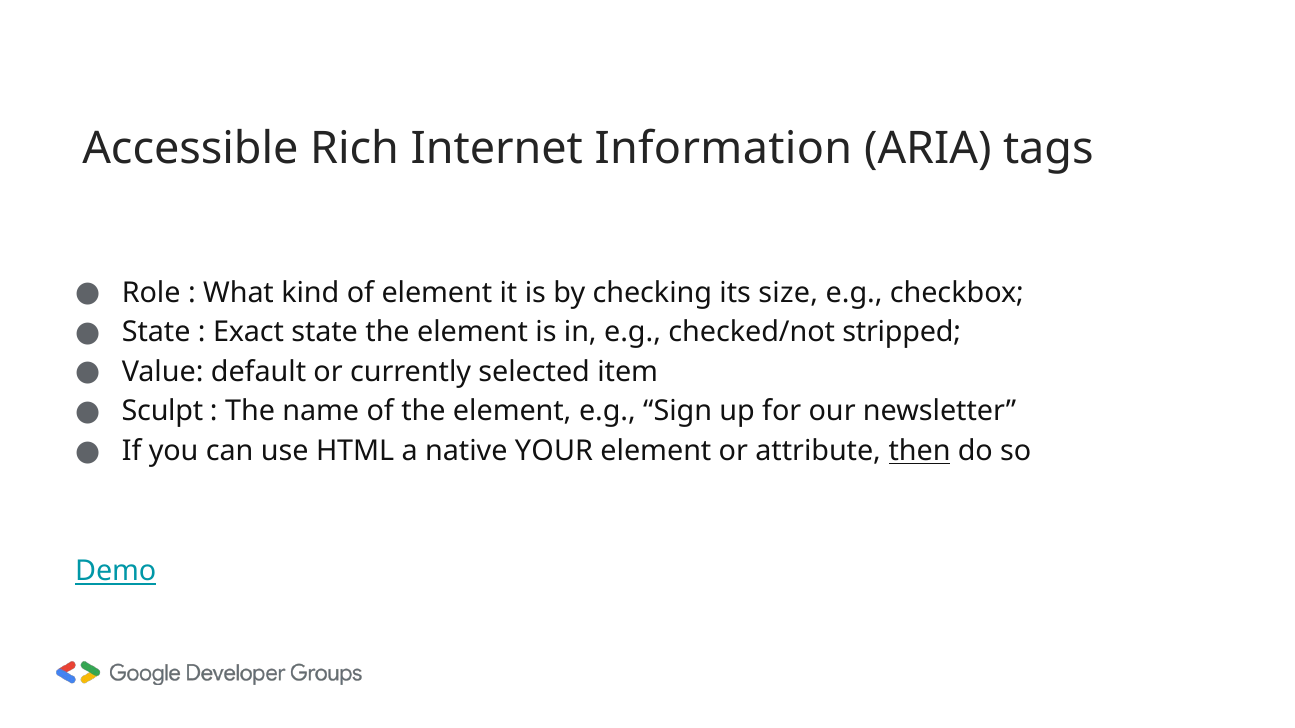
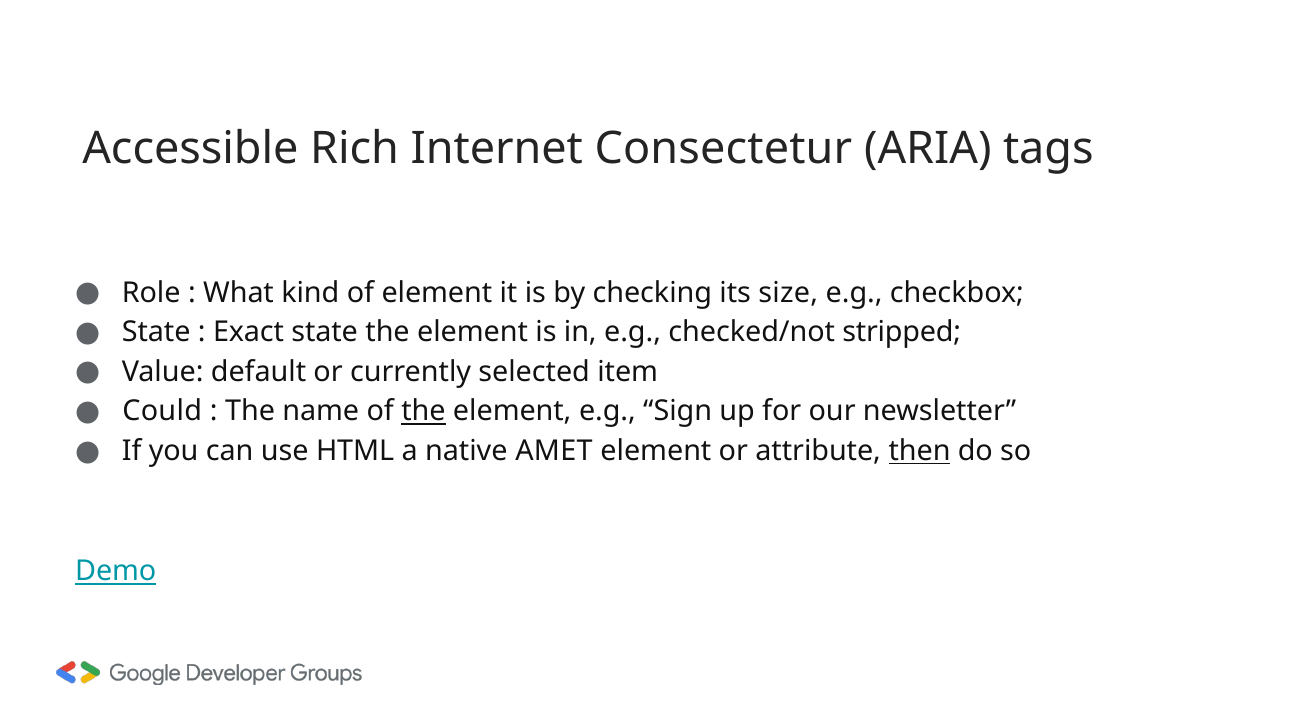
Information: Information -> Consectetur
Sculpt: Sculpt -> Could
the at (424, 412) underline: none -> present
YOUR: YOUR -> AMET
